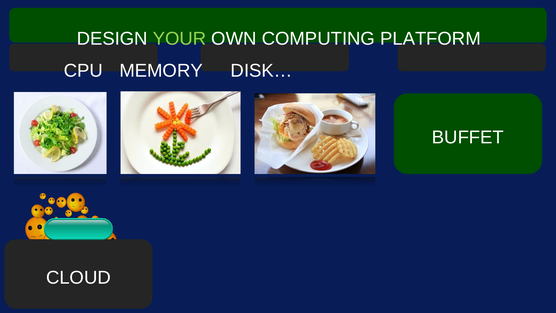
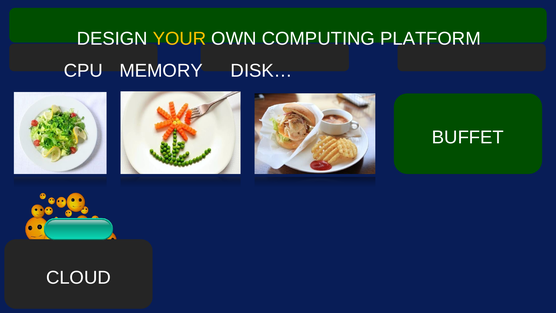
YOUR colour: light green -> yellow
